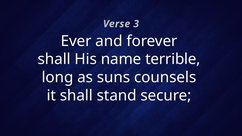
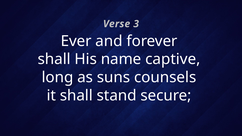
terrible: terrible -> captive
